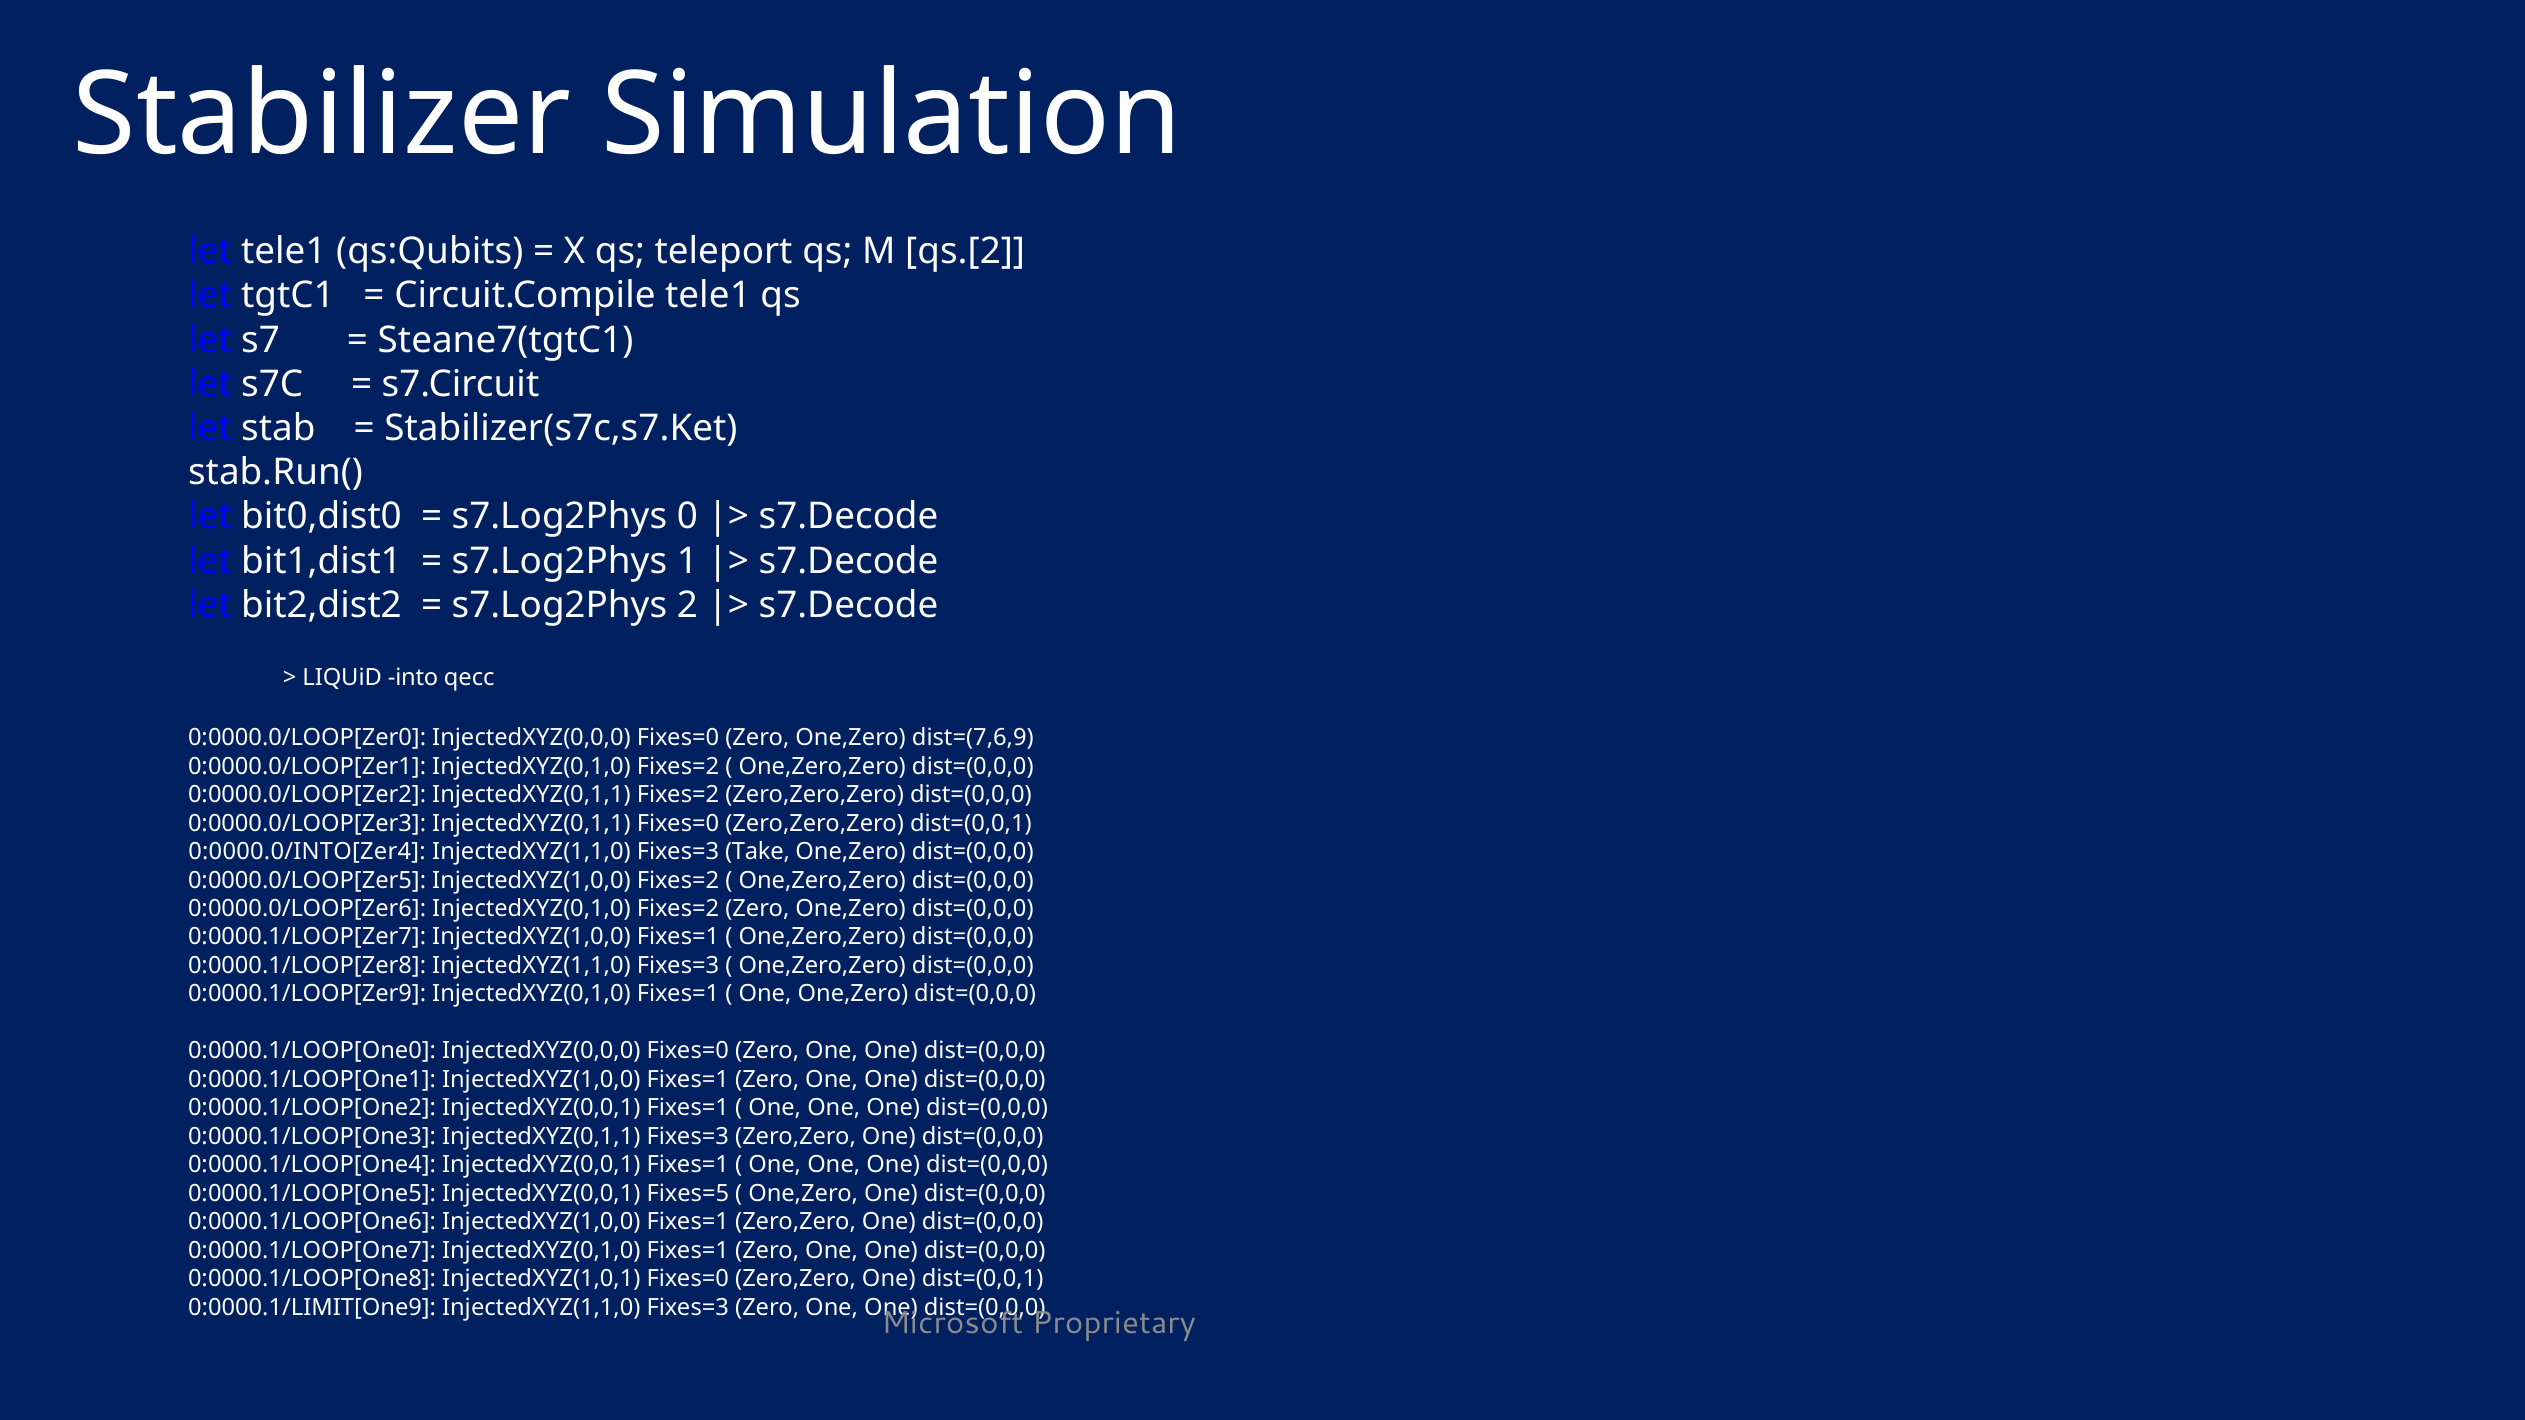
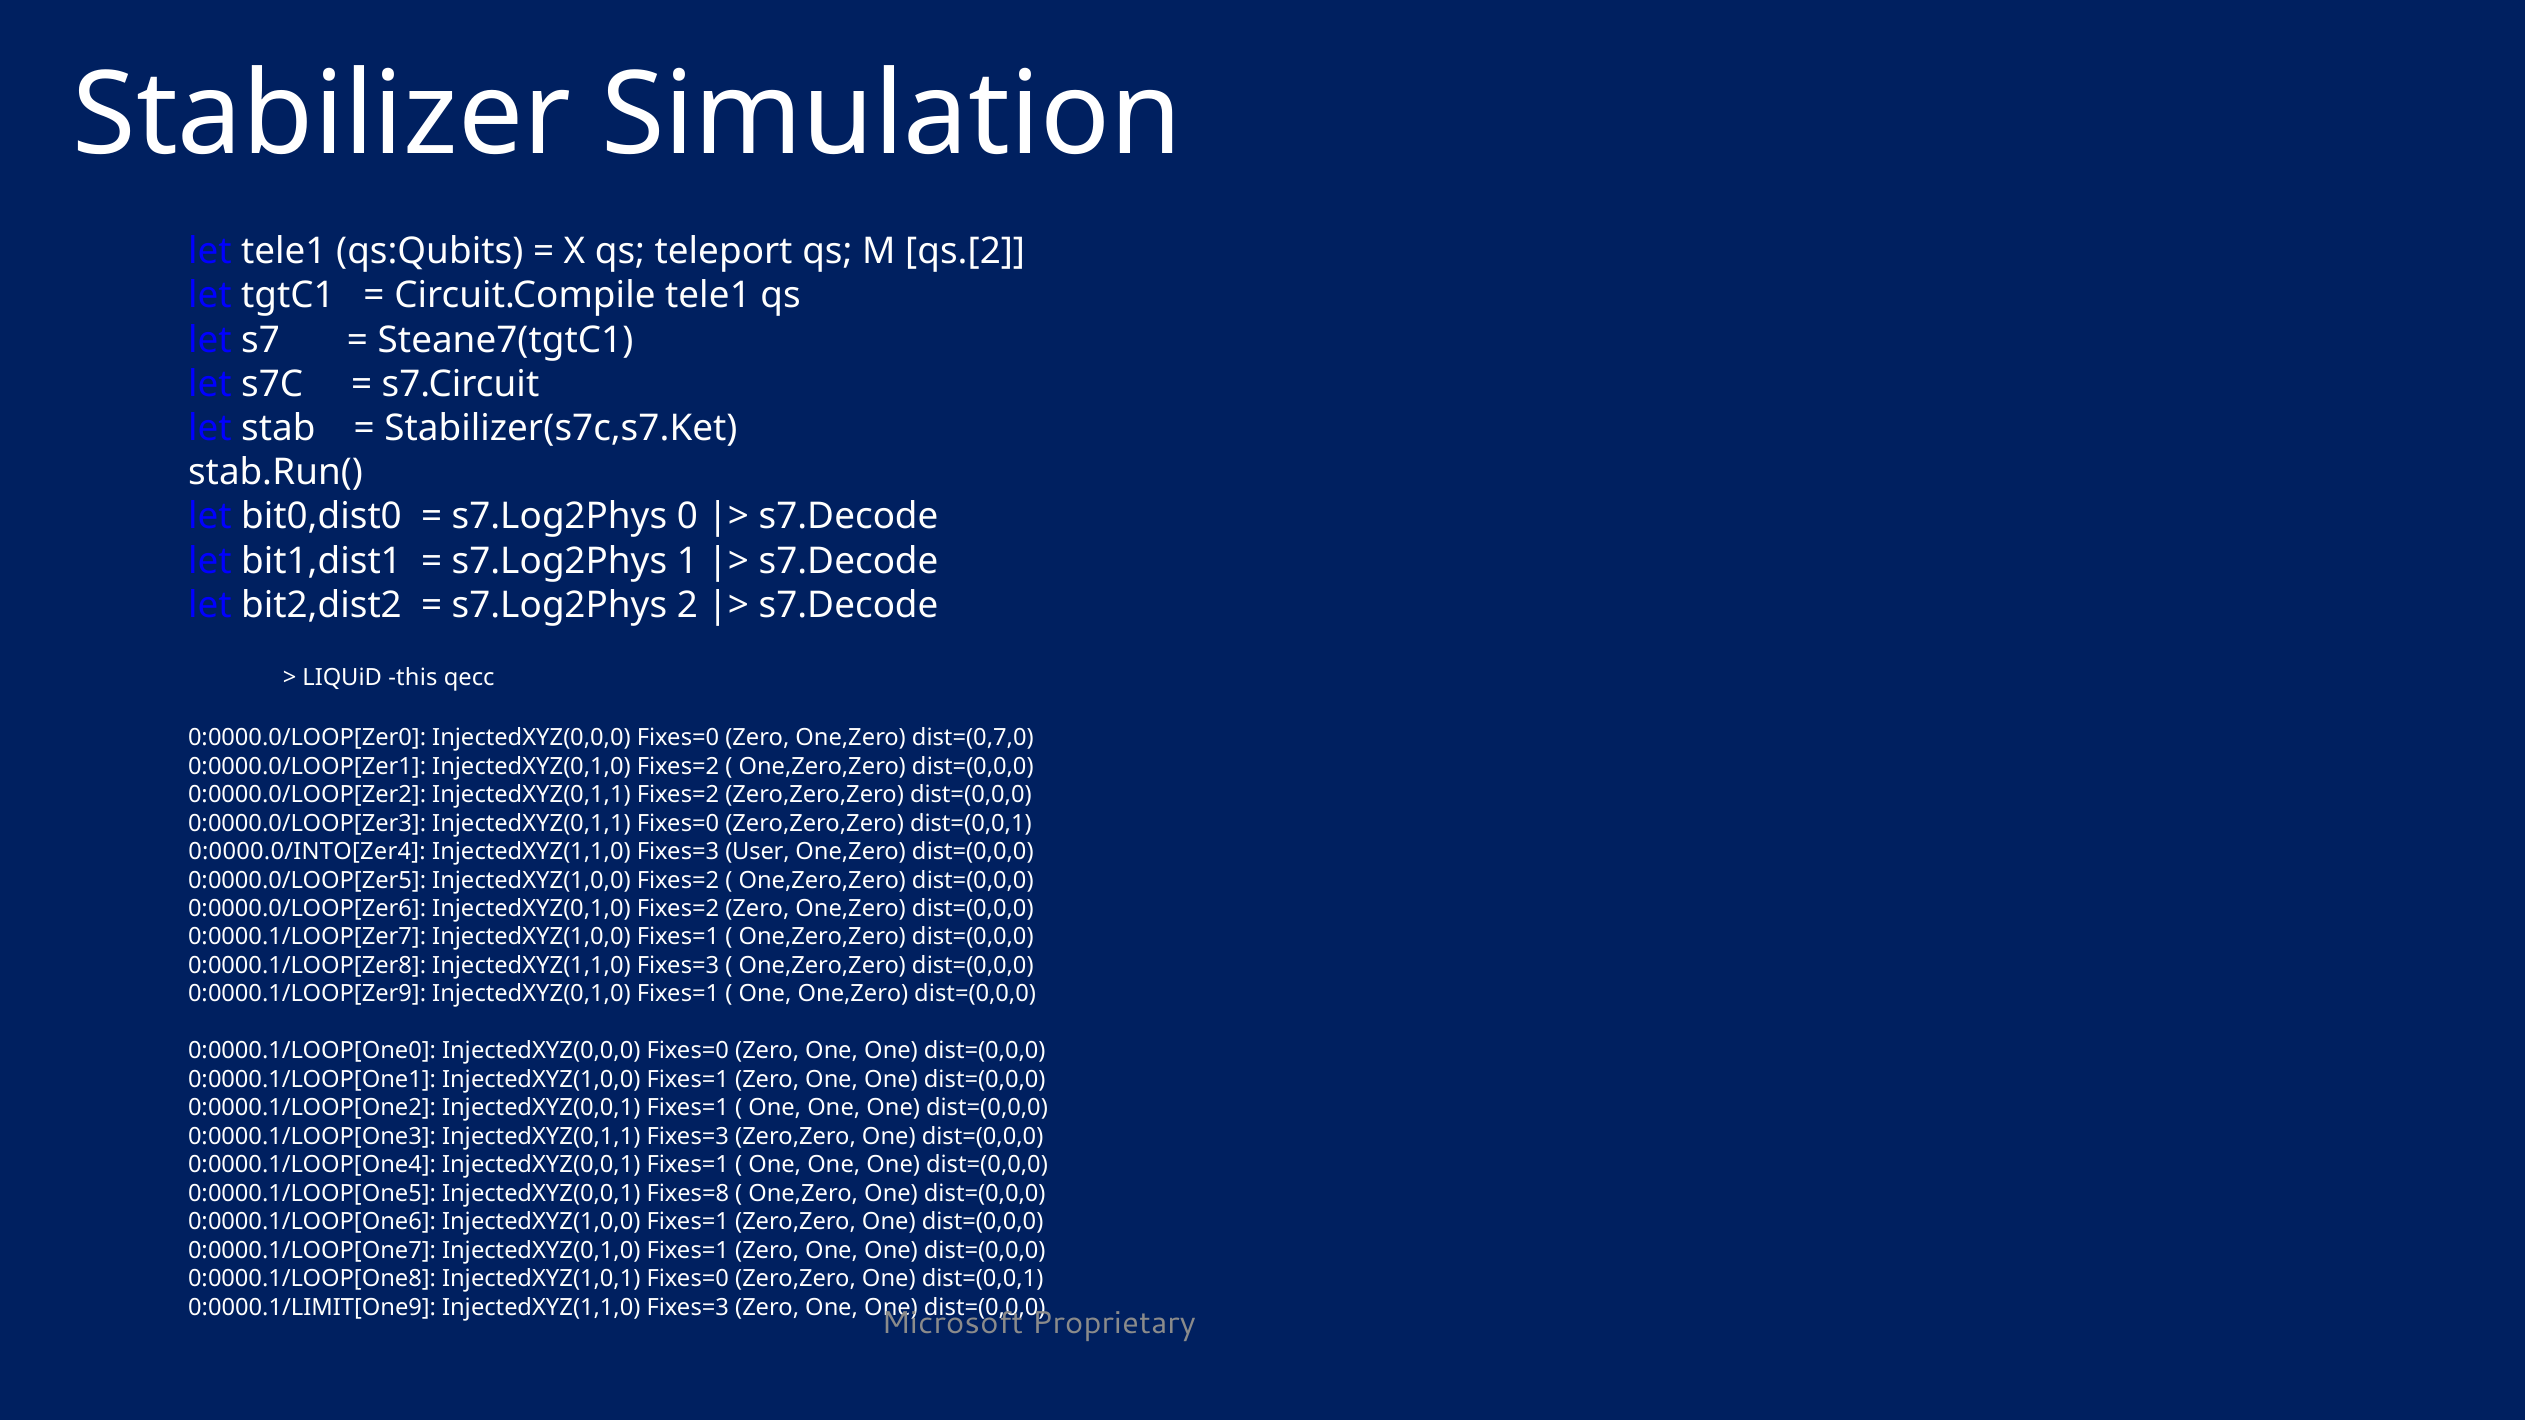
into: into -> this
dist=(7,6,9: dist=(7,6,9 -> dist=(0,7,0
Take: Take -> User
Fixes=5: Fixes=5 -> Fixes=8
